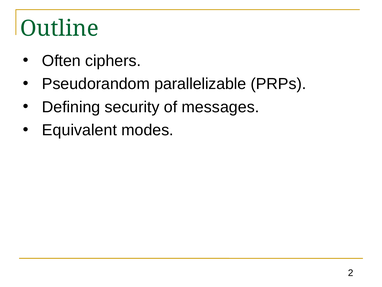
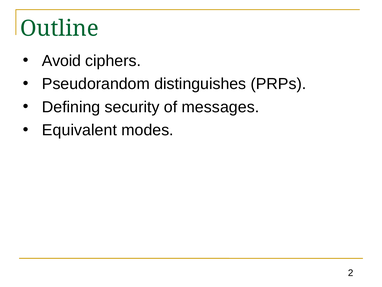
Often: Often -> Avoid
parallelizable: parallelizable -> distinguishes
